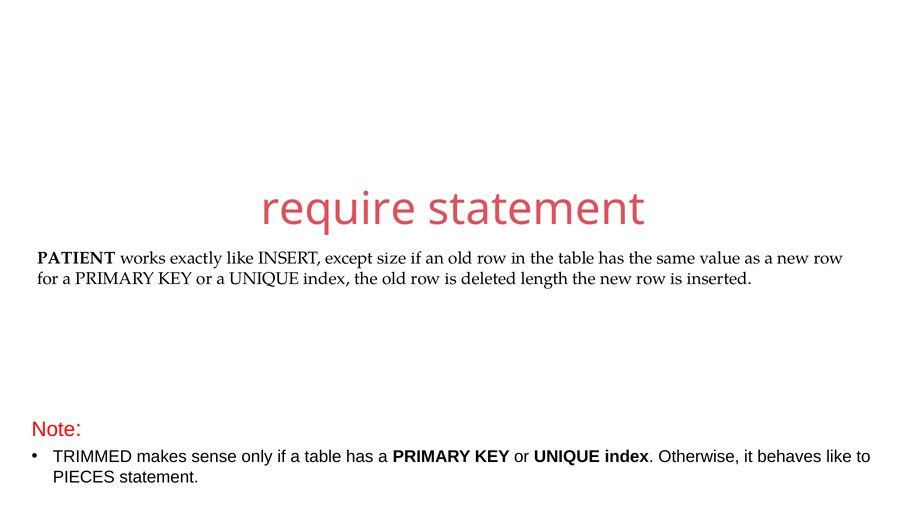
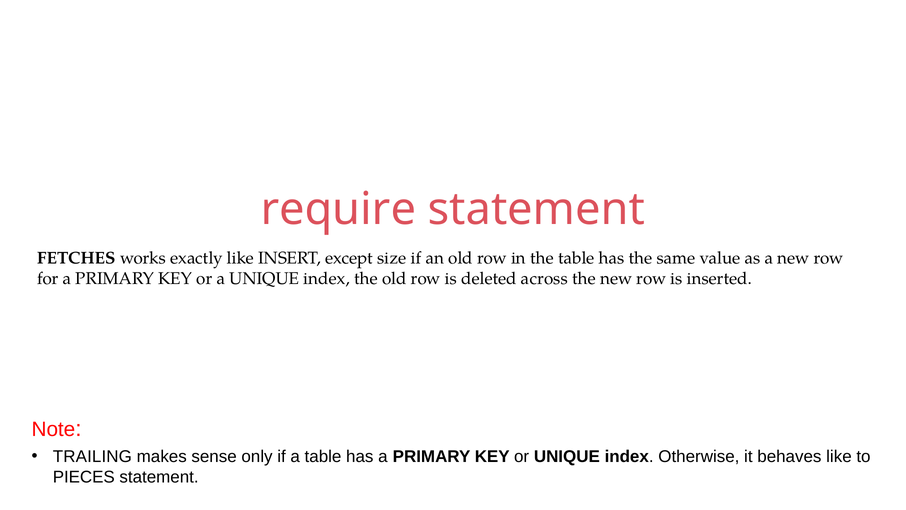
PATIENT: PATIENT -> FETCHES
length: length -> across
TRIMMED: TRIMMED -> TRAILING
